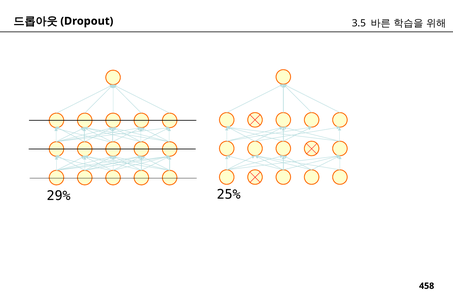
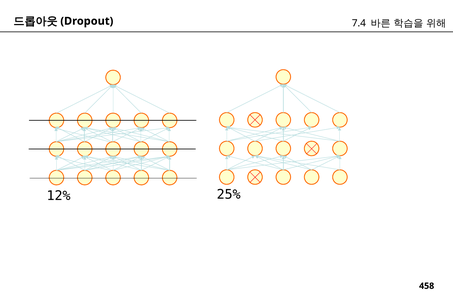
3.5: 3.5 -> 7.4
29%: 29% -> 12%
